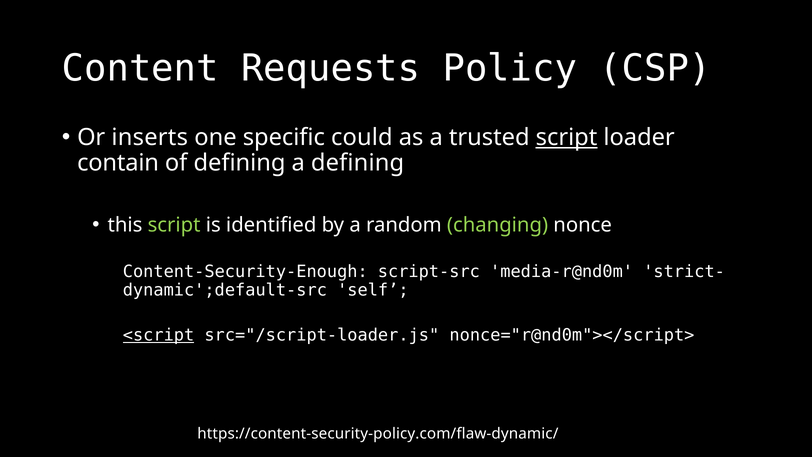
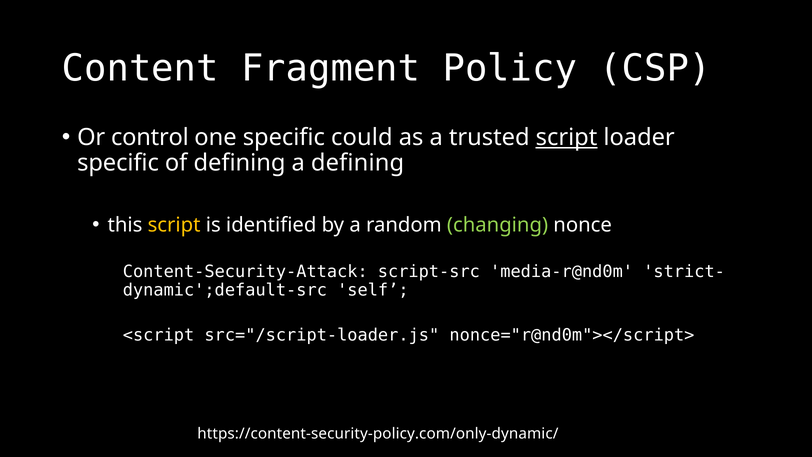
Requests: Requests -> Fragment
inserts: inserts -> control
contain at (118, 163): contain -> specific
script at (174, 225) colour: light green -> yellow
Content-Security-Enough: Content-Security-Enough -> Content-Security-Attack
<script underline: present -> none
https://content-security-policy.com/flaw-dynamic/: https://content-security-policy.com/flaw-dynamic/ -> https://content-security-policy.com/only-dynamic/
